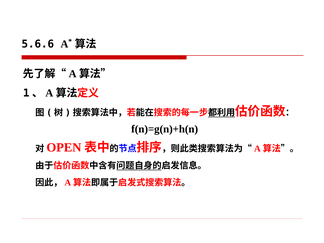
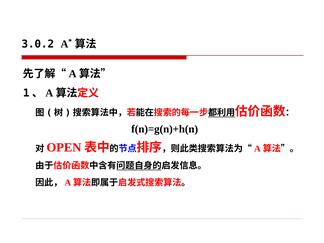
5.6.6: 5.6.6 -> 3.0.2
